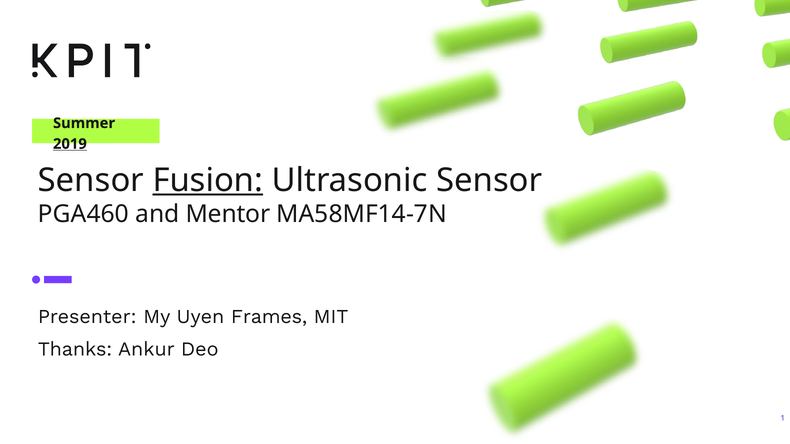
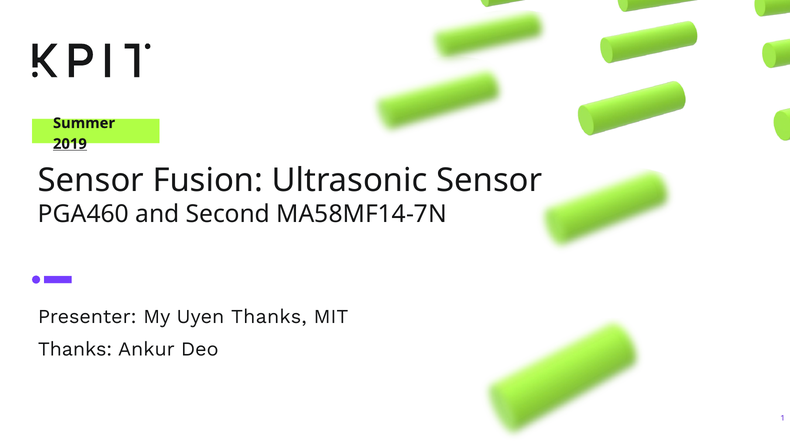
Fusion underline: present -> none
Mentor: Mentor -> Second
Uyen Frames: Frames -> Thanks
